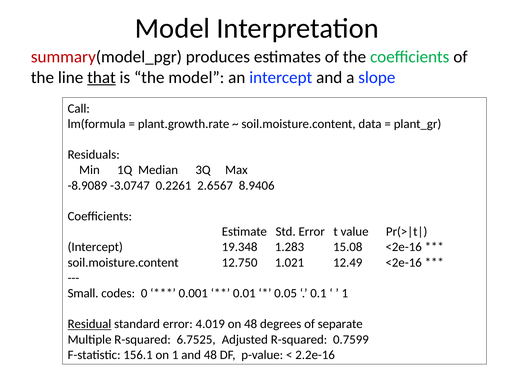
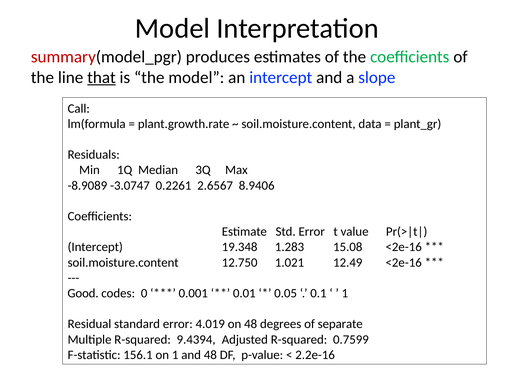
Small: Small -> Good
Residual underline: present -> none
6.7525: 6.7525 -> 9.4394
